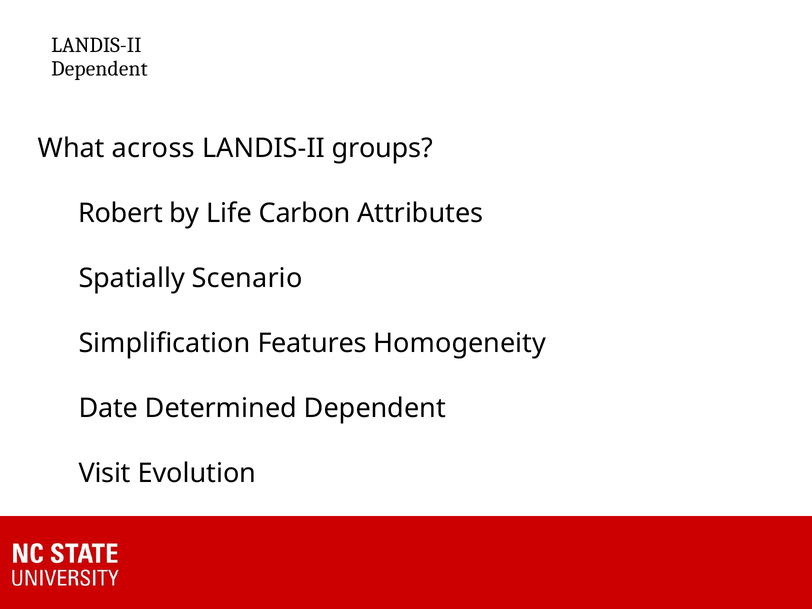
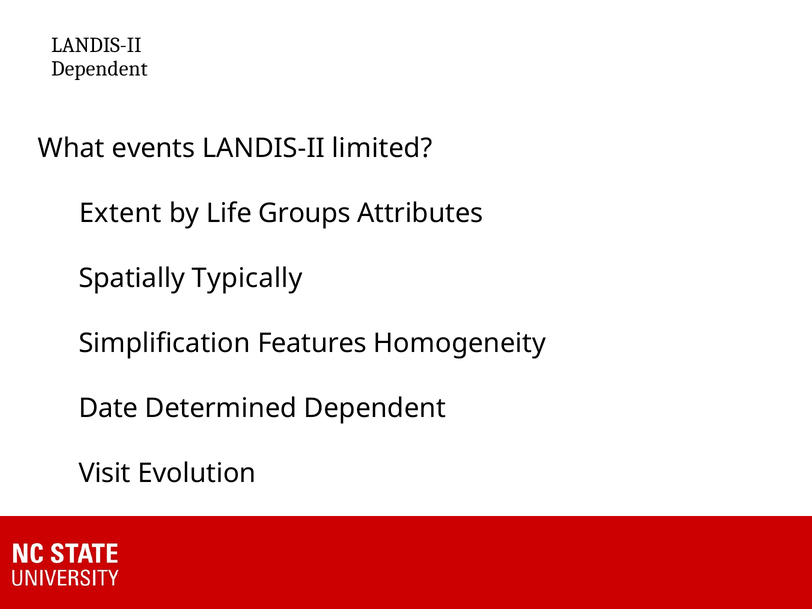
across: across -> events
groups: groups -> limited
Robert: Robert -> Extent
Carbon: Carbon -> Groups
Scenario: Scenario -> Typically
